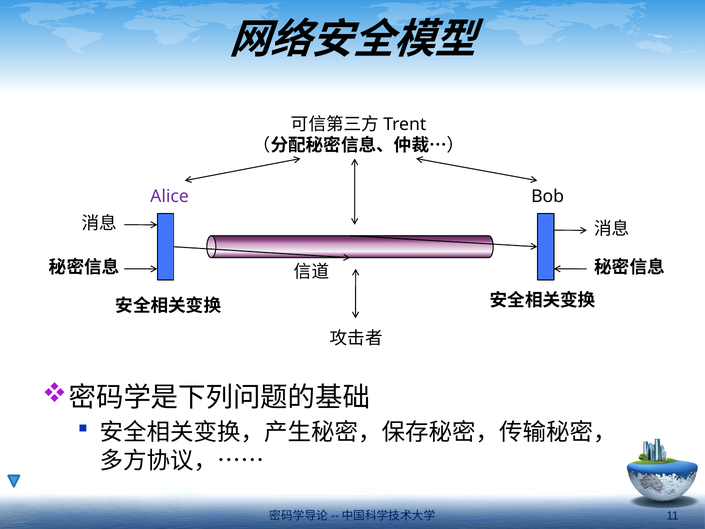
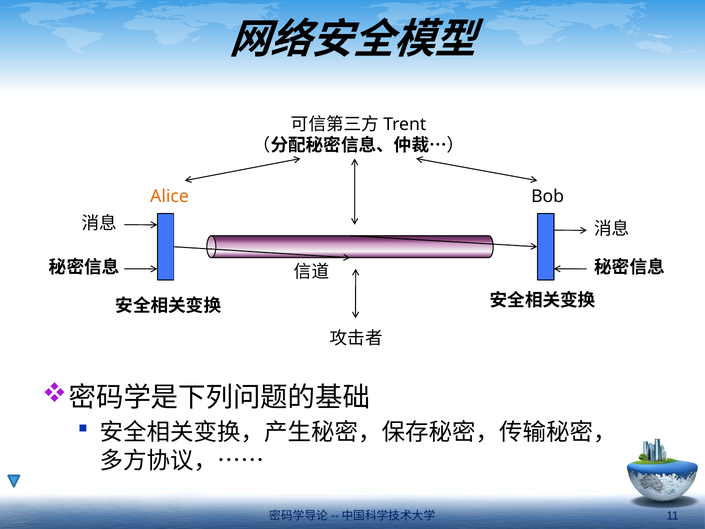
Alice colour: purple -> orange
